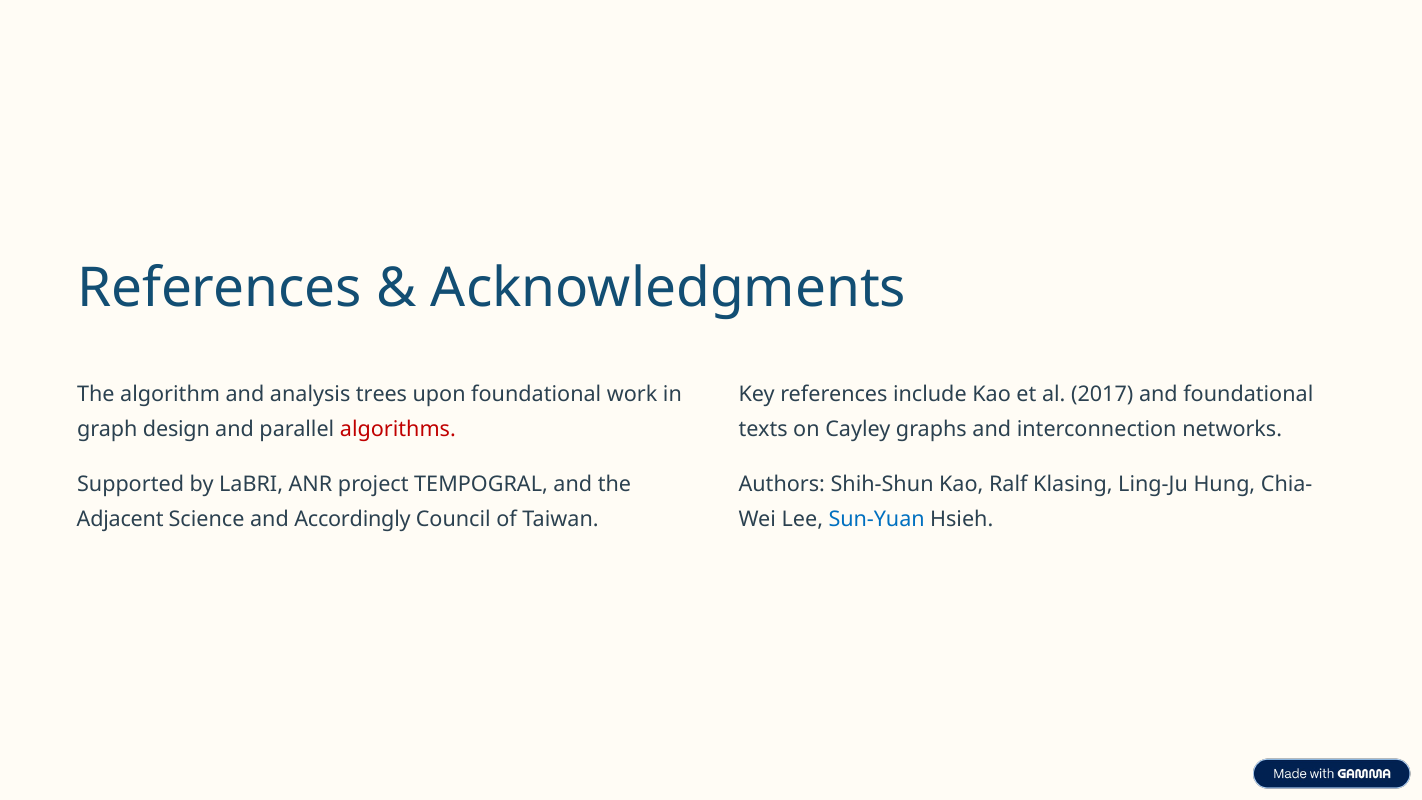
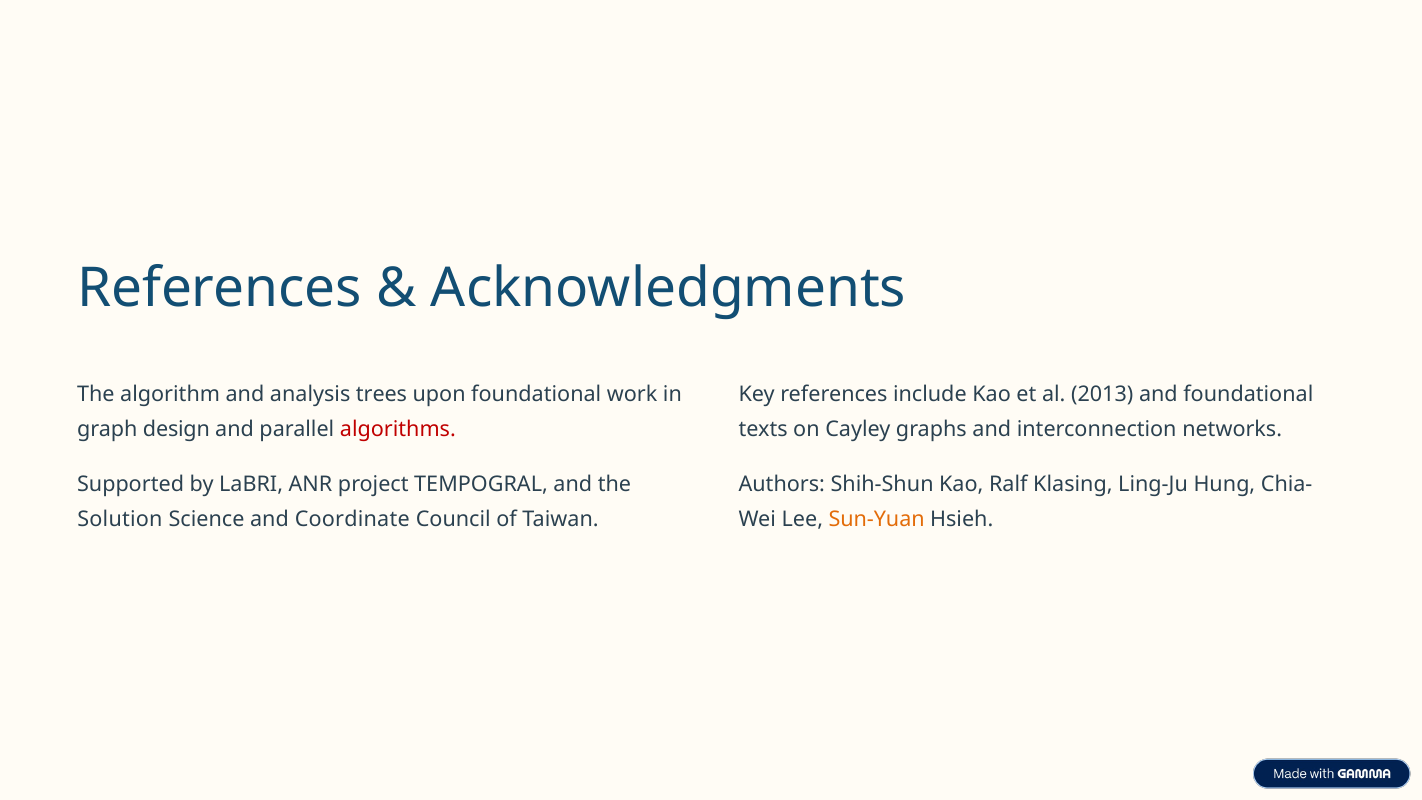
2017: 2017 -> 2013
Adjacent: Adjacent -> Solution
Accordingly: Accordingly -> Coordinate
Sun-Yuan colour: blue -> orange
